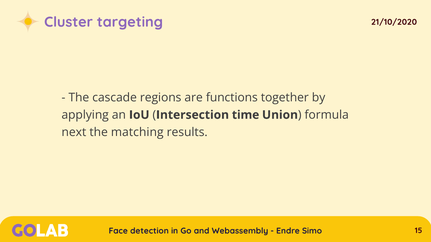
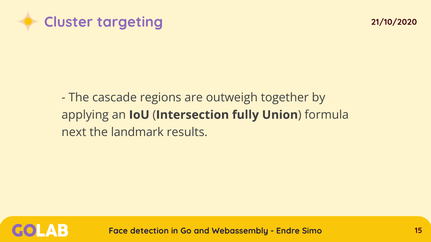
functions: functions -> outweigh
time: time -> fully
matching: matching -> landmark
